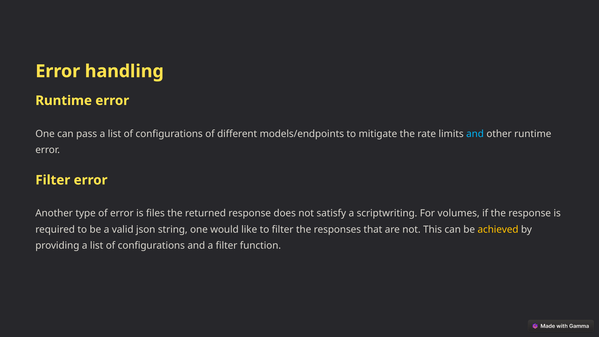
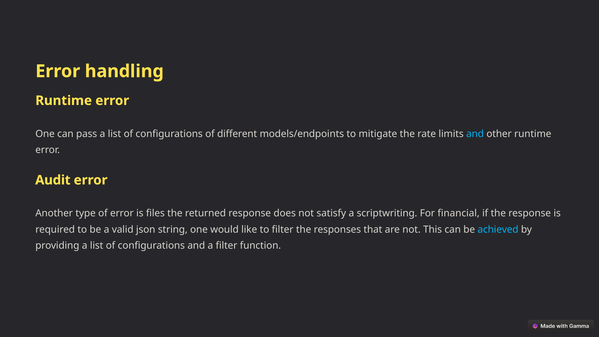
Filter at (53, 180): Filter -> Audit
volumes: volumes -> financial
achieved colour: yellow -> light blue
